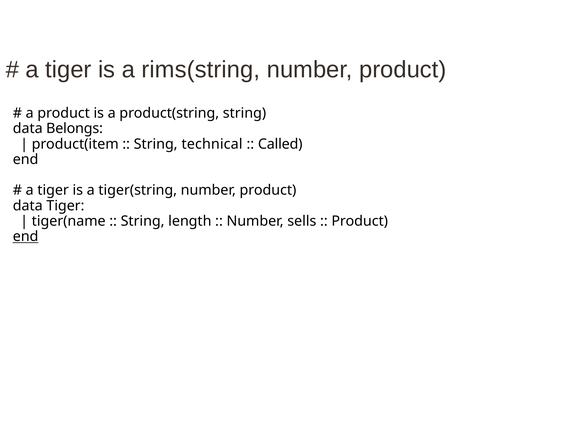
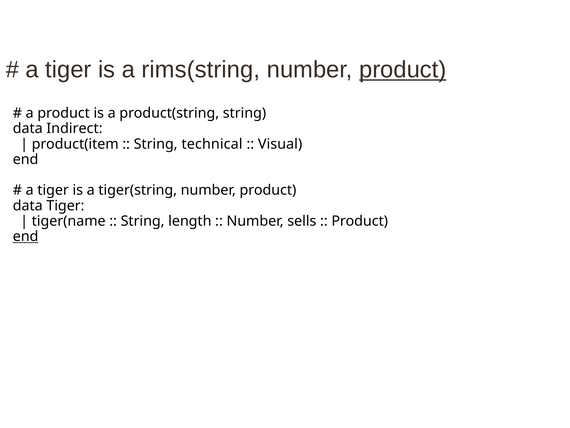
product at (403, 70) underline: none -> present
Belongs: Belongs -> Indirect
Called: Called -> Visual
